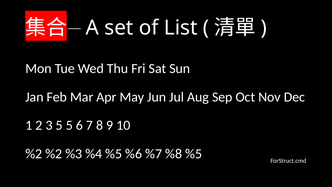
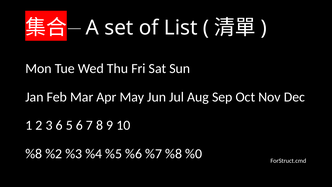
3 5: 5 -> 6
%2 at (34, 154): %2 -> %8
%8 %5: %5 -> %0
